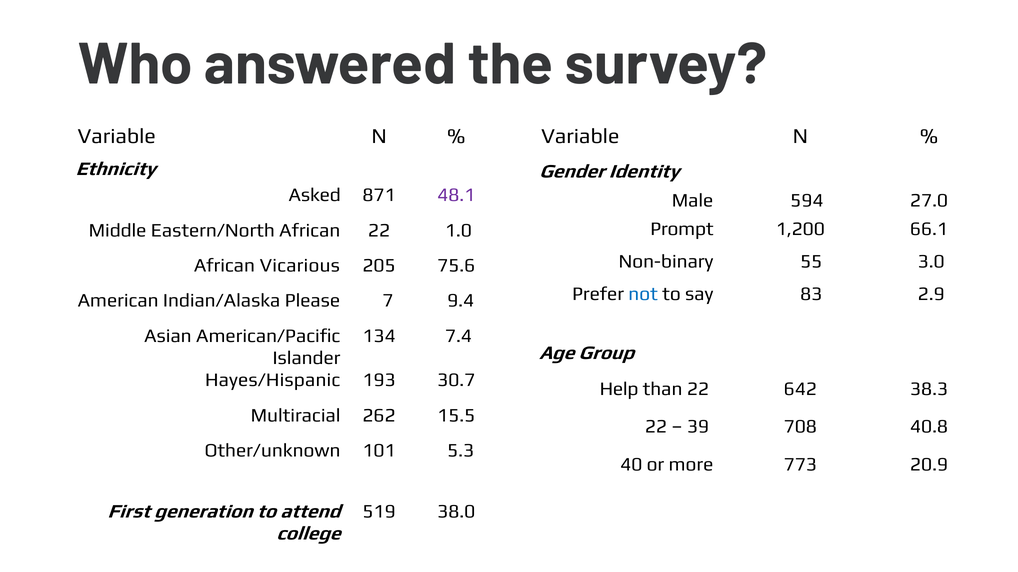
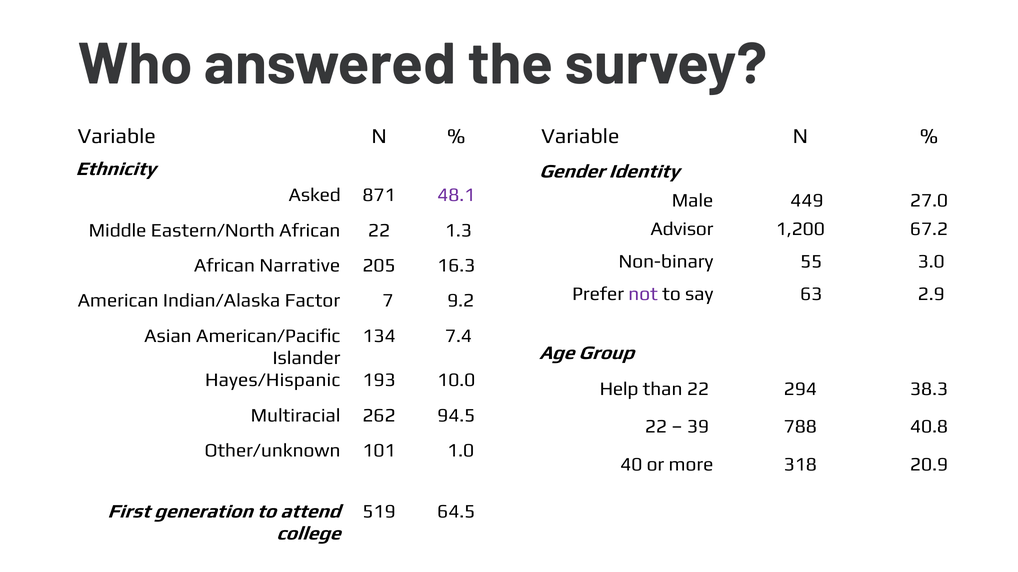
594: 594 -> 449
Prompt: Prompt -> Advisor
66.1: 66.1 -> 67.2
1.0: 1.0 -> 1.3
Vicarious: Vicarious -> Narrative
75.6: 75.6 -> 16.3
not colour: blue -> purple
83: 83 -> 63
Please: Please -> Factor
9.4: 9.4 -> 9.2
30.7: 30.7 -> 10.0
642: 642 -> 294
15.5: 15.5 -> 94.5
708: 708 -> 788
5.3: 5.3 -> 1.0
773: 773 -> 318
38.0: 38.0 -> 64.5
